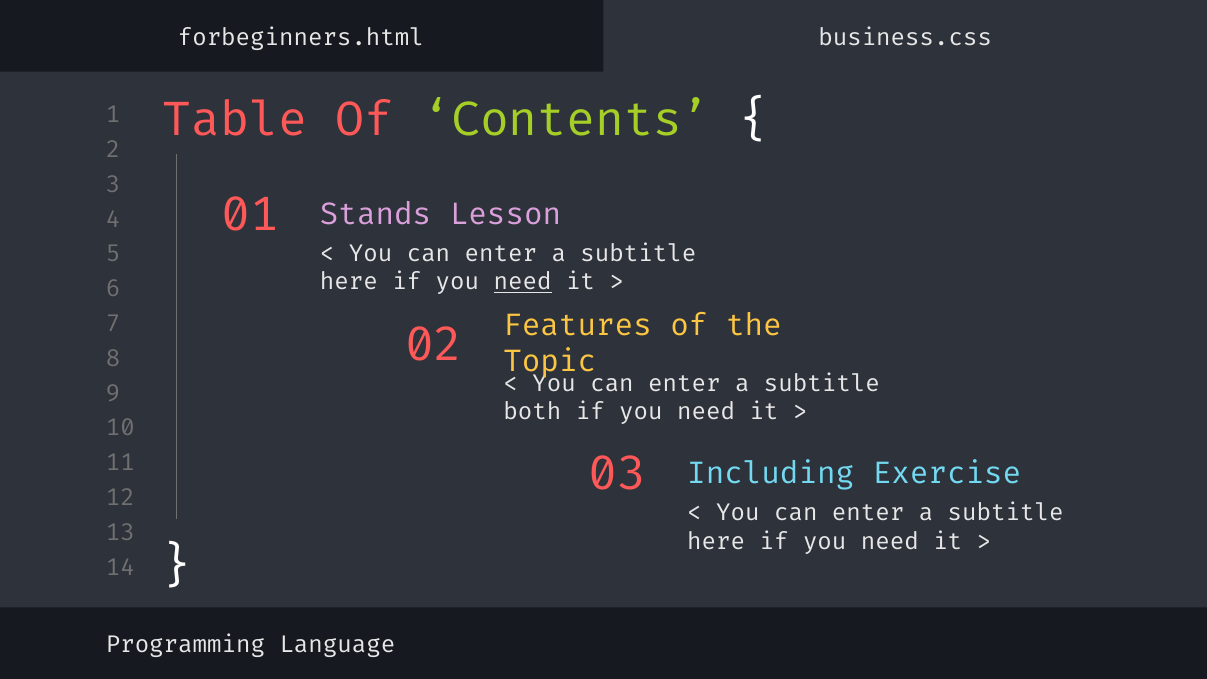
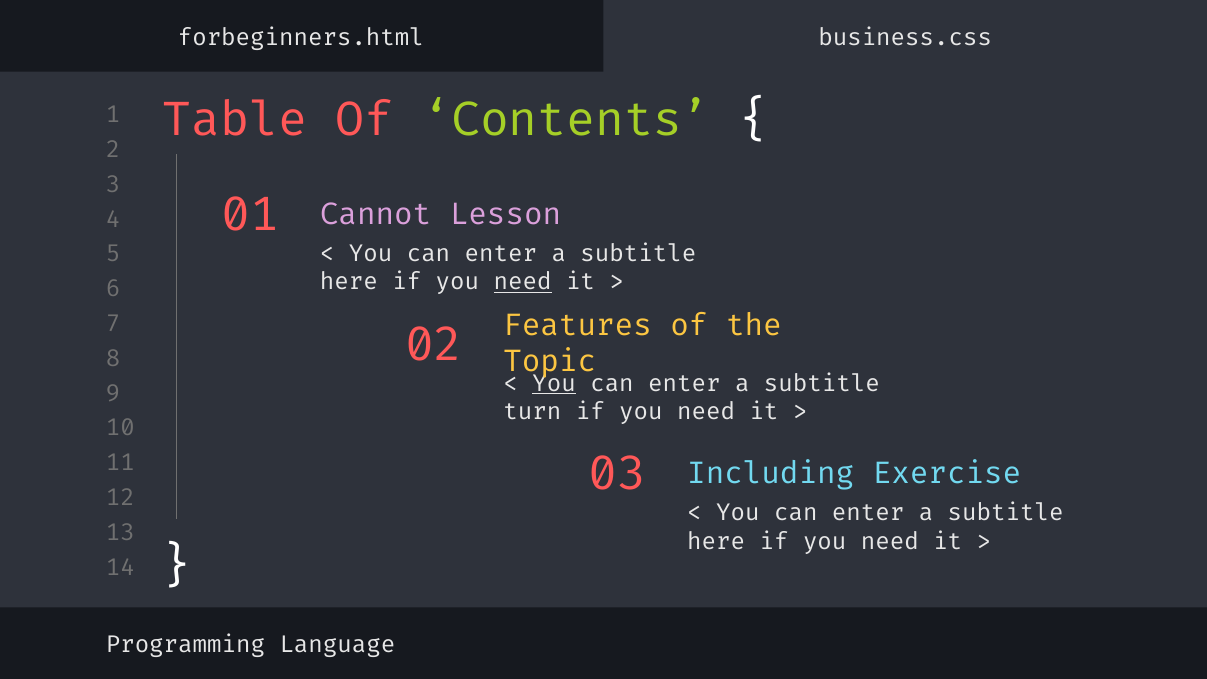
Stands: Stands -> Cannot
You at (554, 383) underline: none -> present
both: both -> turn
